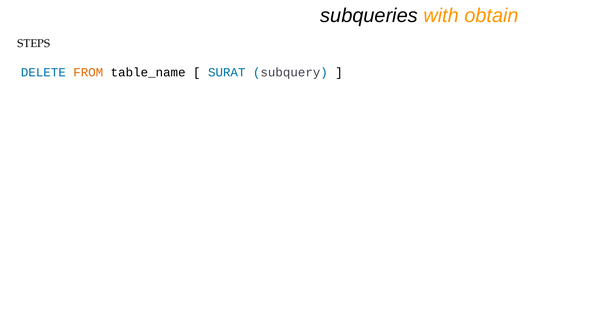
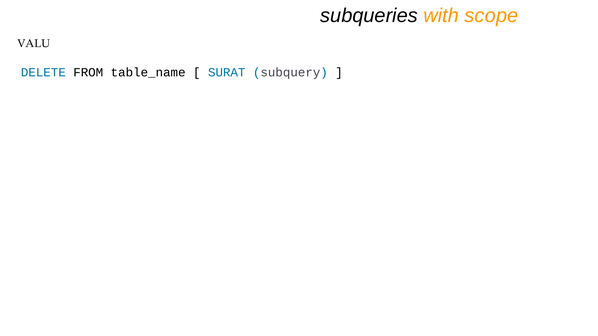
obtain: obtain -> scope
STEPS: STEPS -> VALU
FROM colour: orange -> black
